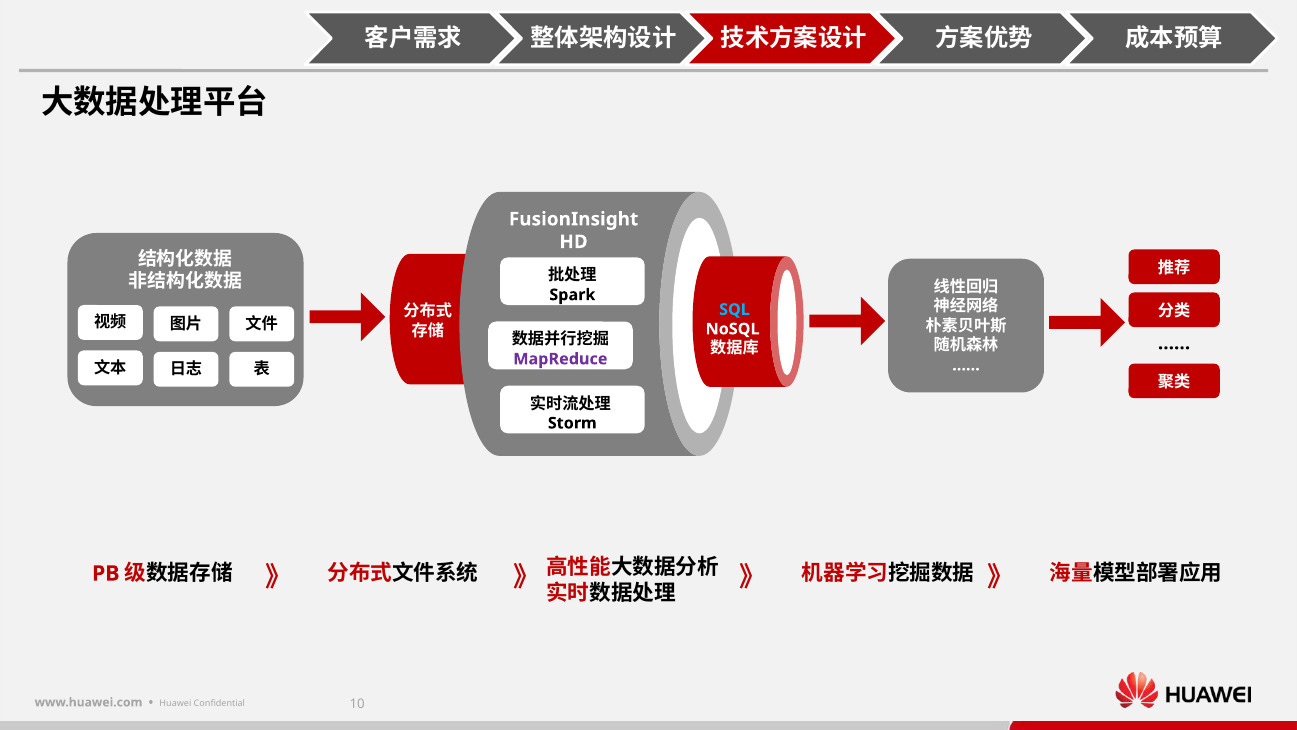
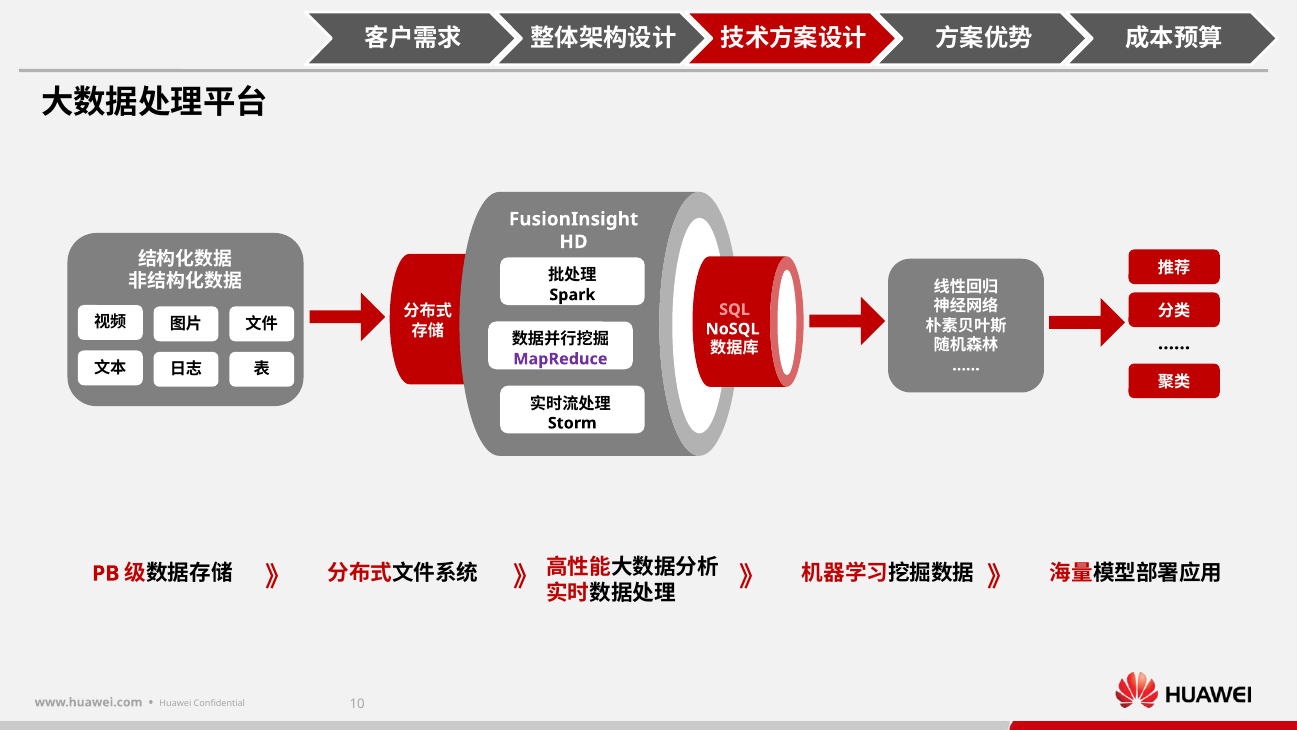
SQL colour: light blue -> pink
